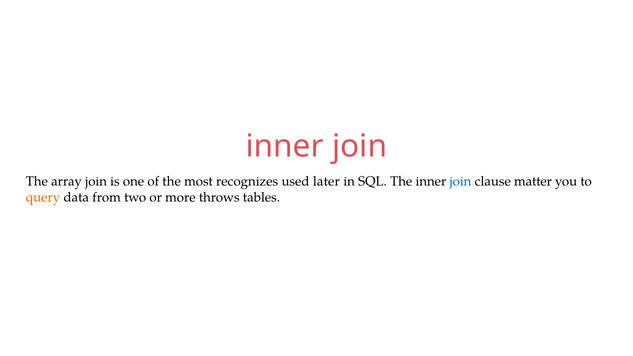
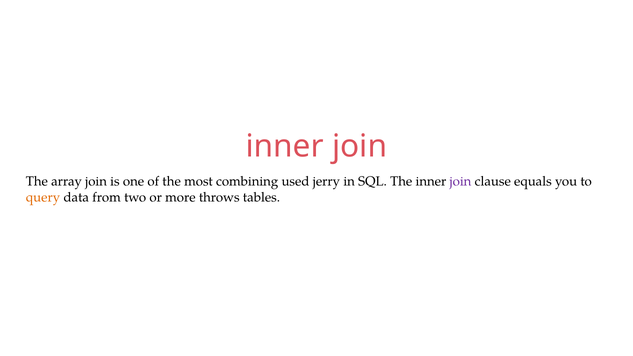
recognizes: recognizes -> combining
later: later -> jerry
join at (460, 182) colour: blue -> purple
matter: matter -> equals
